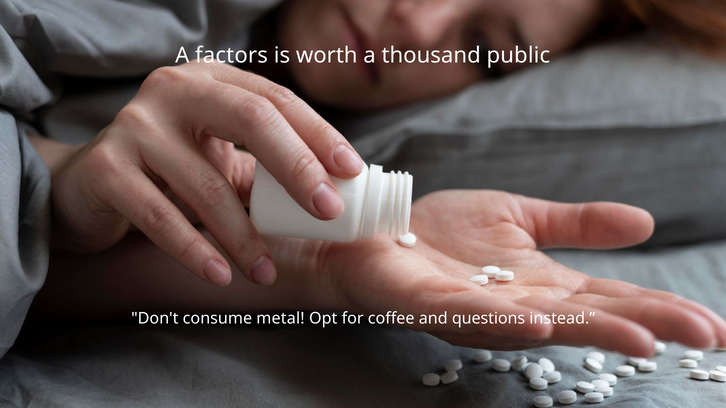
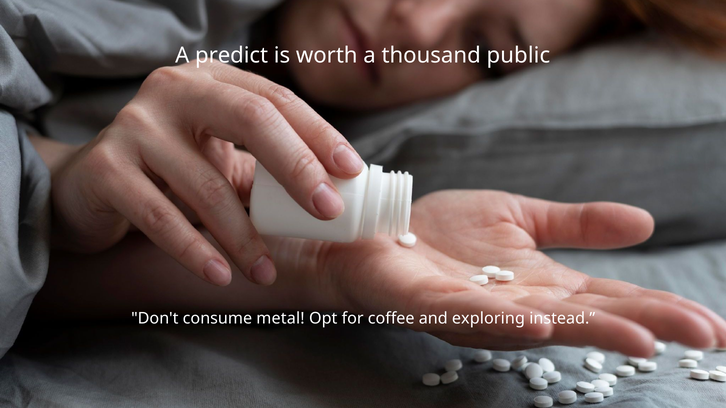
factors: factors -> predict
questions: questions -> exploring
